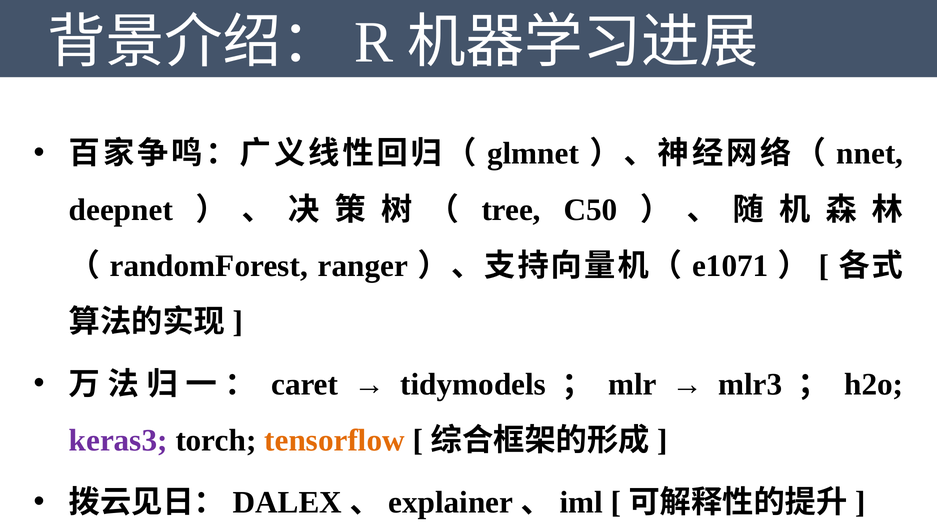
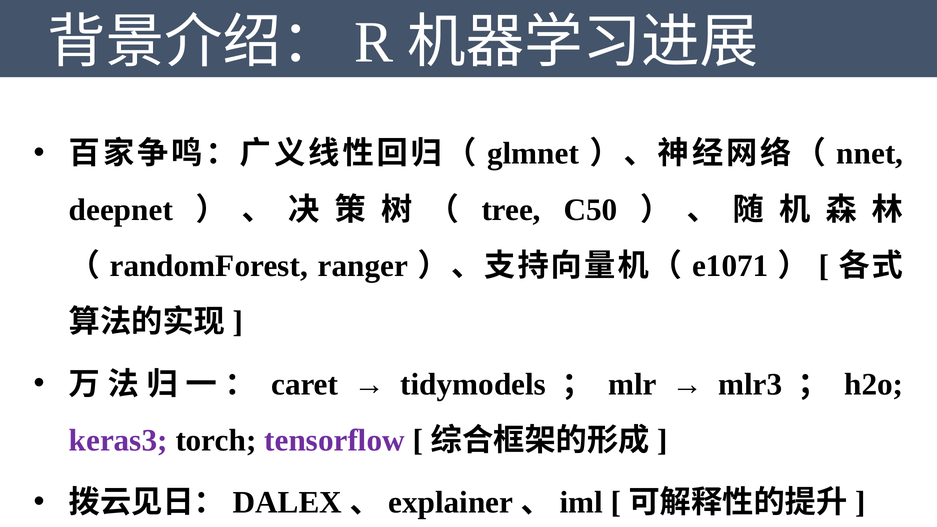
tensorflow colour: orange -> purple
